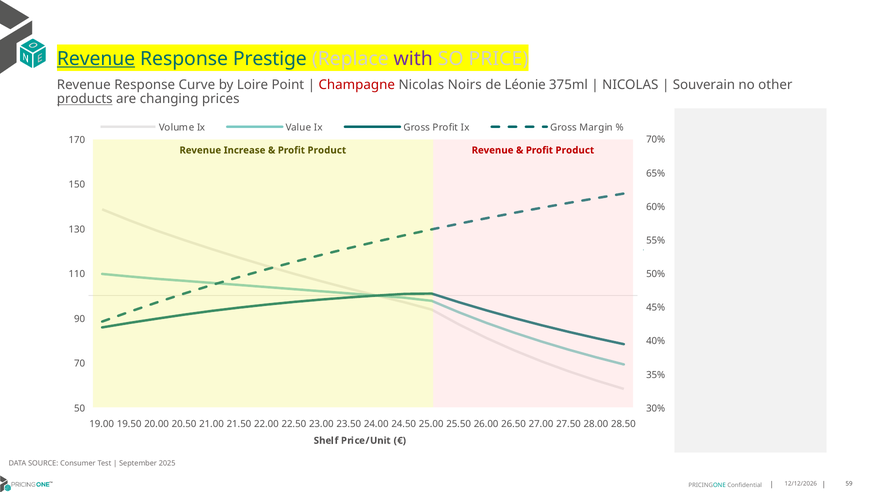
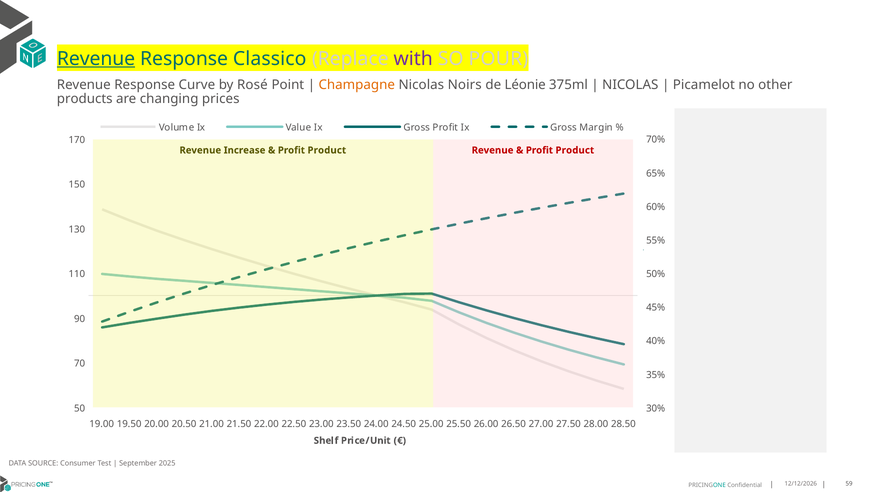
Prestige: Prestige -> Classico
PRICE: PRICE -> POUR
Loire: Loire -> Rosé
Champagne colour: red -> orange
Souverain: Souverain -> Picamelot
products underline: present -> none
